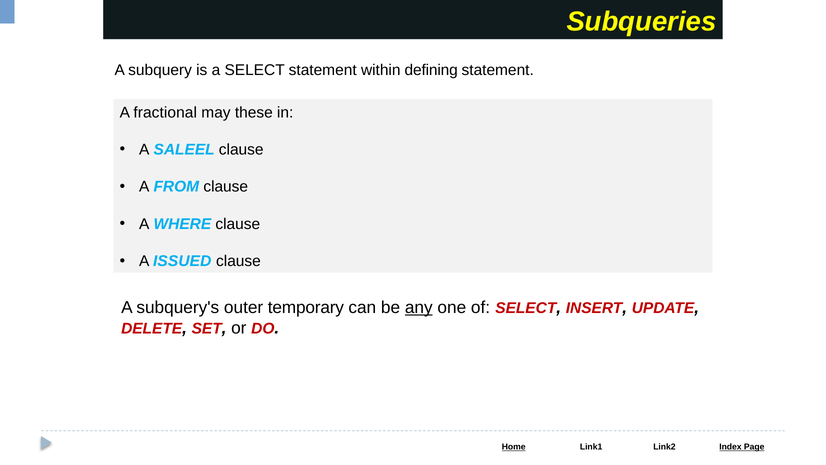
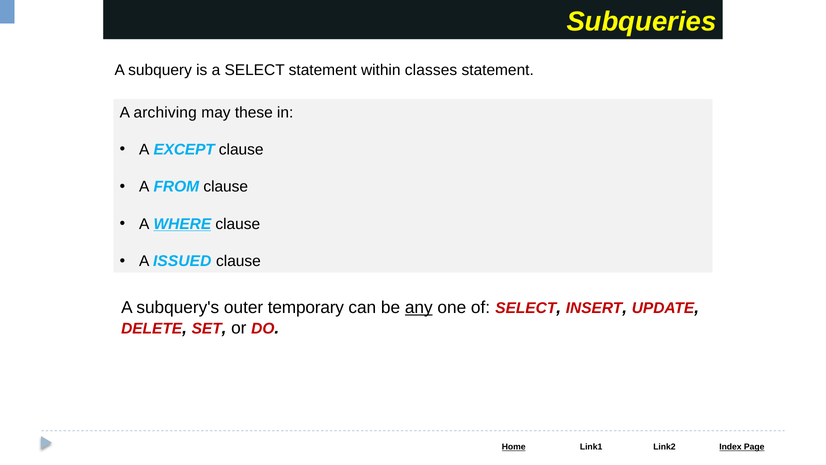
defining: defining -> classes
fractional: fractional -> archiving
SALEEL: SALEEL -> EXCEPT
WHERE underline: none -> present
